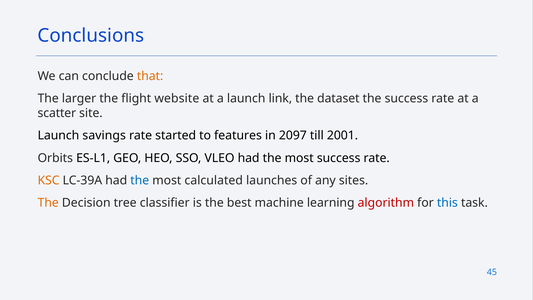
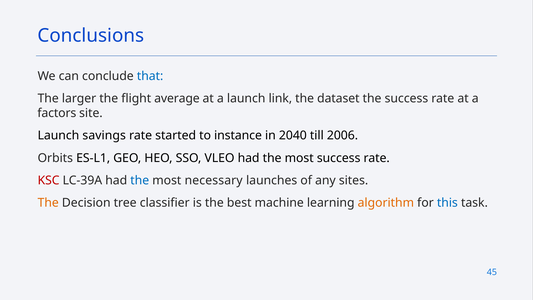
that colour: orange -> blue
website: website -> average
scatter: scatter -> factors
features: features -> instance
2097: 2097 -> 2040
2001: 2001 -> 2006
KSC colour: orange -> red
calculated: calculated -> necessary
algorithm colour: red -> orange
